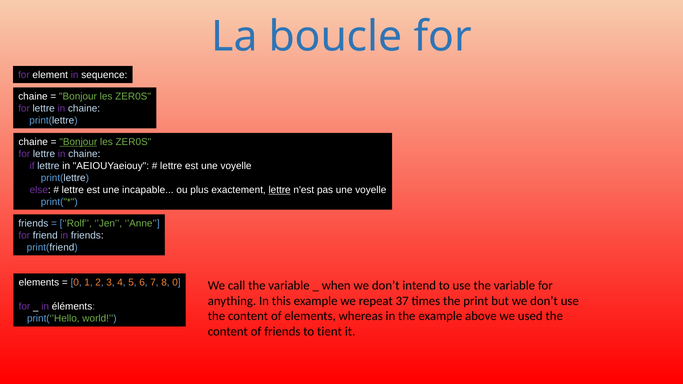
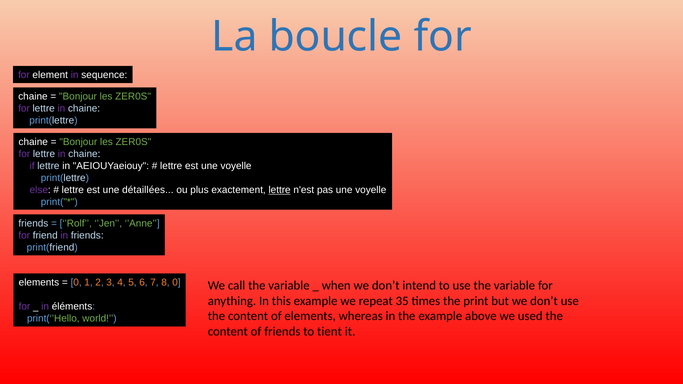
Bonjour at (78, 142) underline: present -> none
incapable: incapable -> détaillées
37: 37 -> 35
